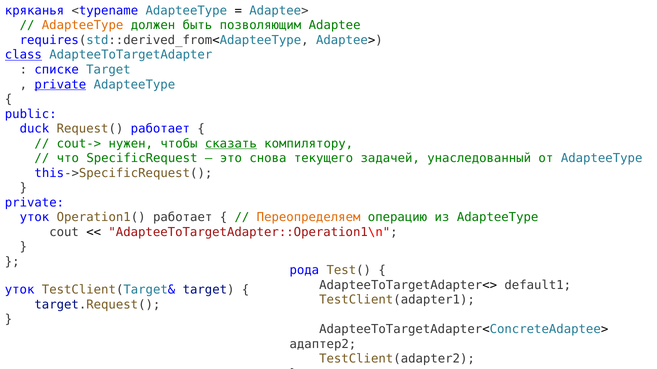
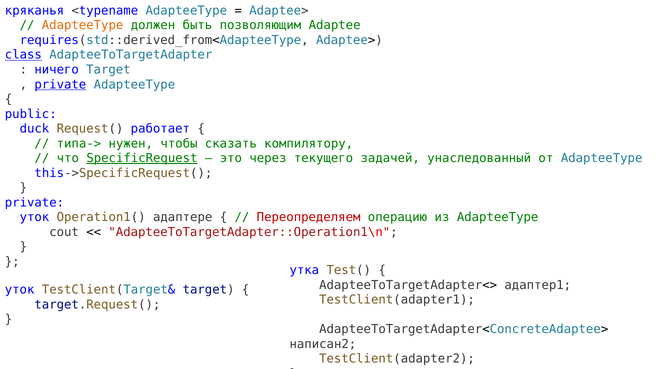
списке: списке -> ничего
cout->: cout-> -> типа->
сказать underline: present -> none
SpecificRequest underline: none -> present
снова: снова -> через
Operation1( работает: работает -> адаптере
Переопределяем colour: orange -> red
рода: рода -> утка
default1: default1 -> адаптер1
адаптер2: адаптер2 -> написан2
